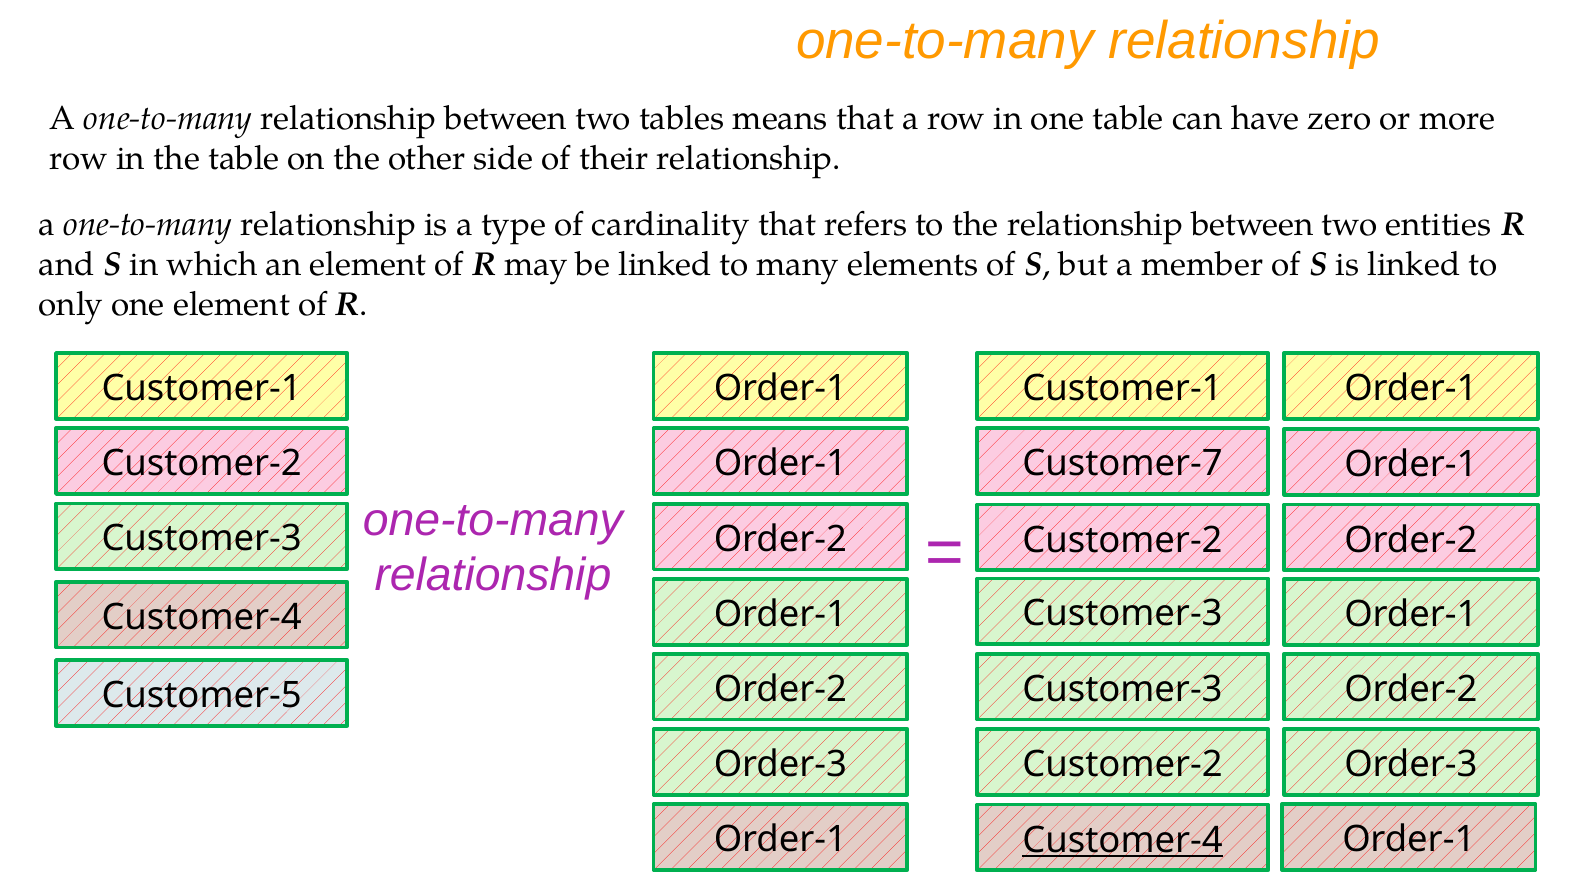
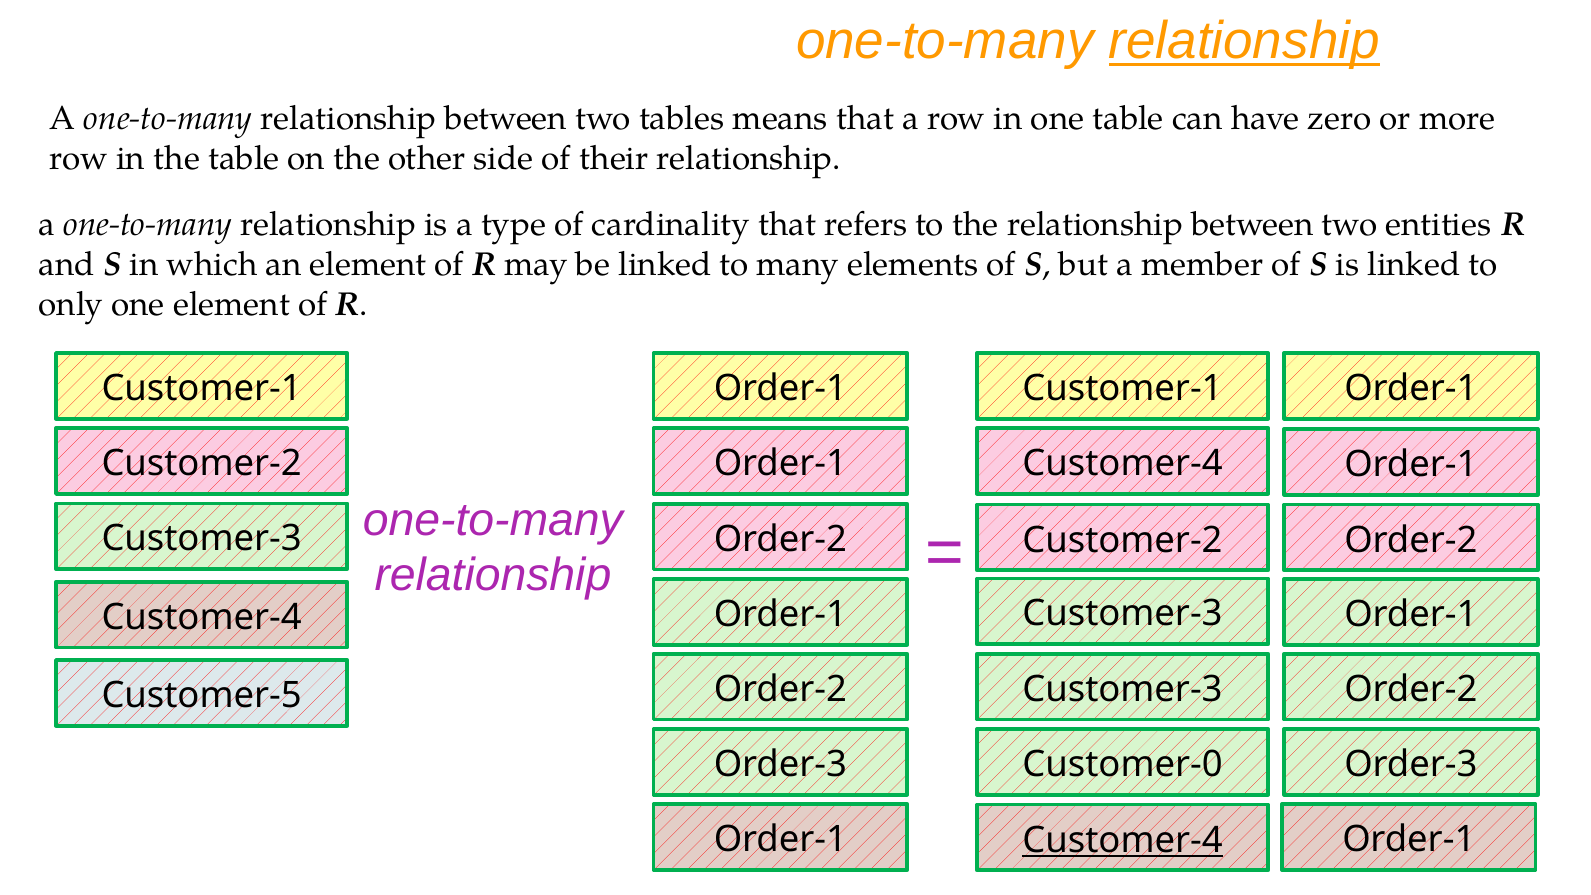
relationship at (1244, 41) underline: none -> present
Customer-7 at (1123, 463): Customer-7 -> Customer-4
Customer-2 at (1123, 764): Customer-2 -> Customer-0
